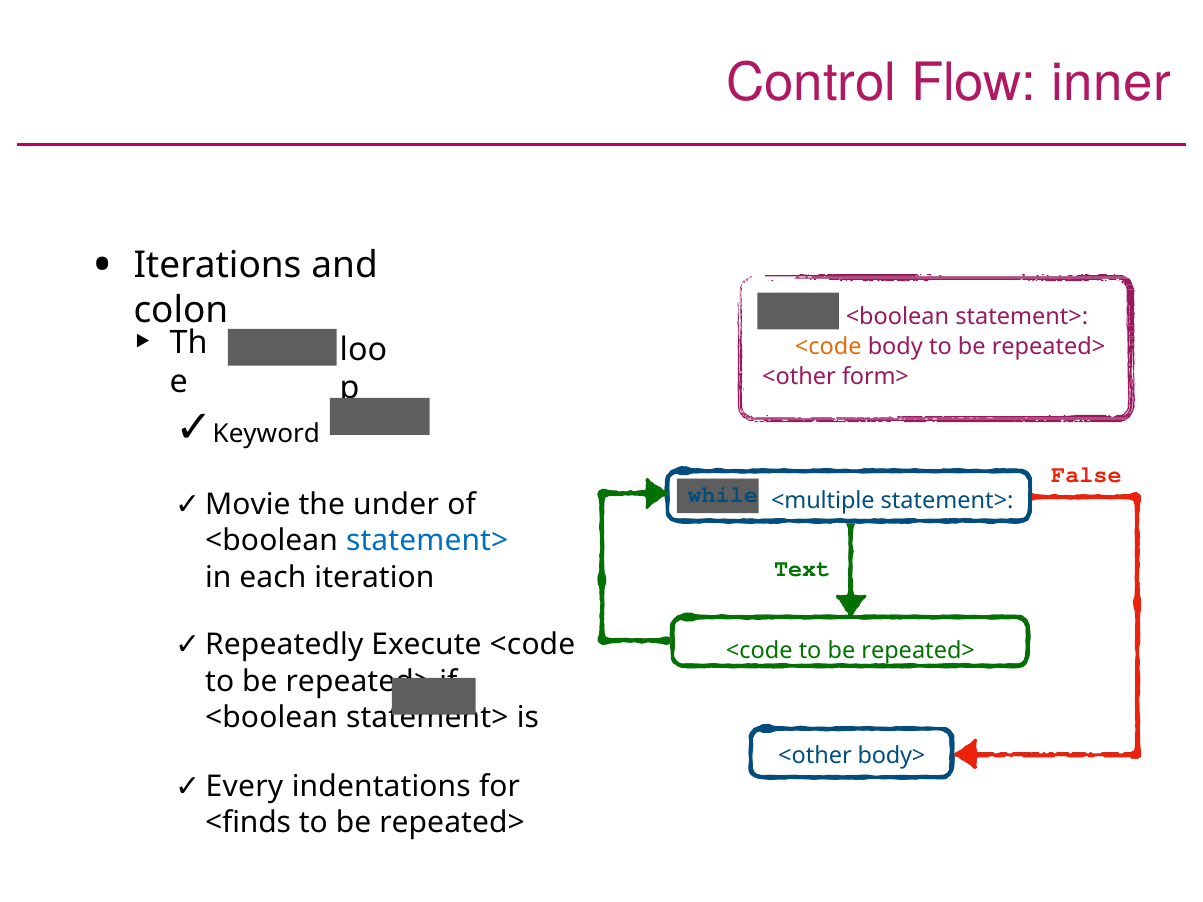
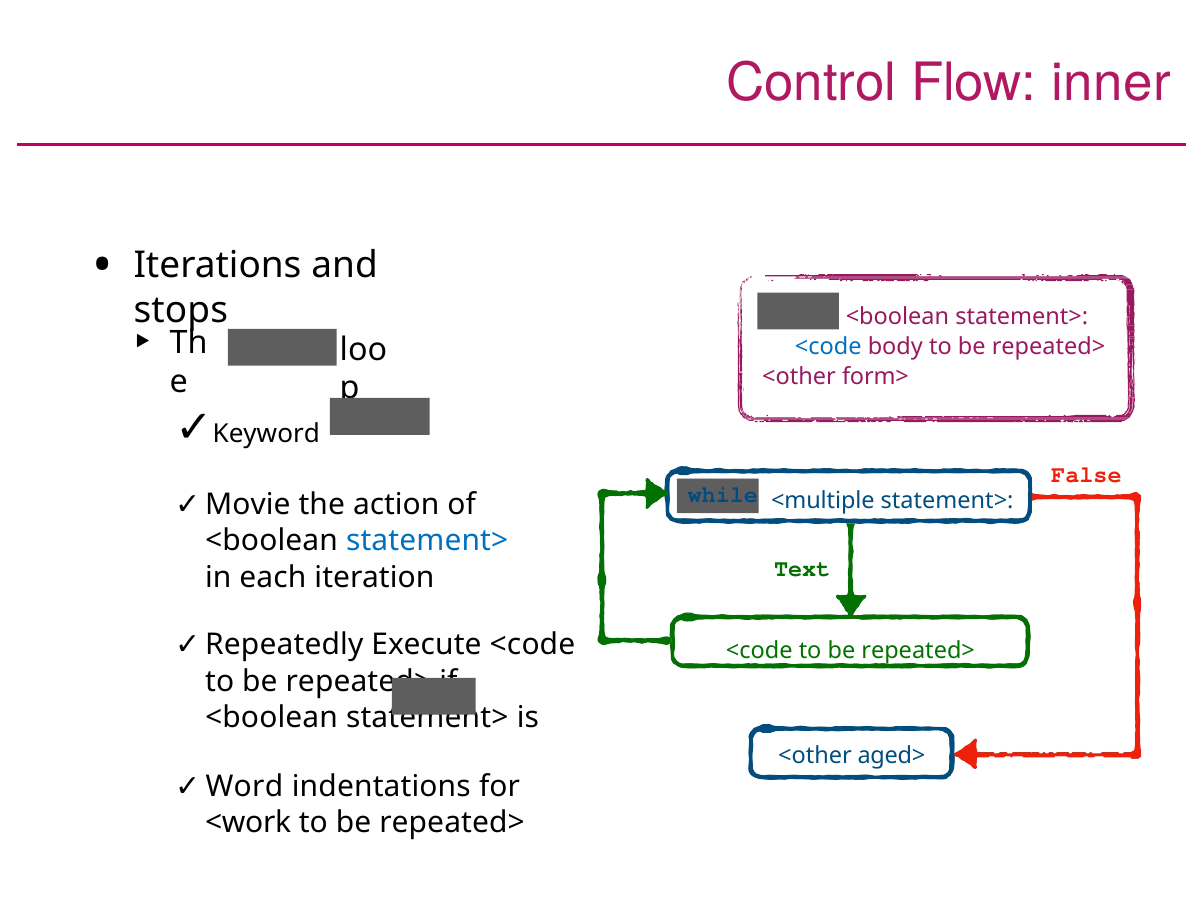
colon: colon -> stops
<code at (828, 347) colour: orange -> blue
under: under -> action
body>: body> -> aged>
Every: Every -> Word
<finds: <finds -> <work
